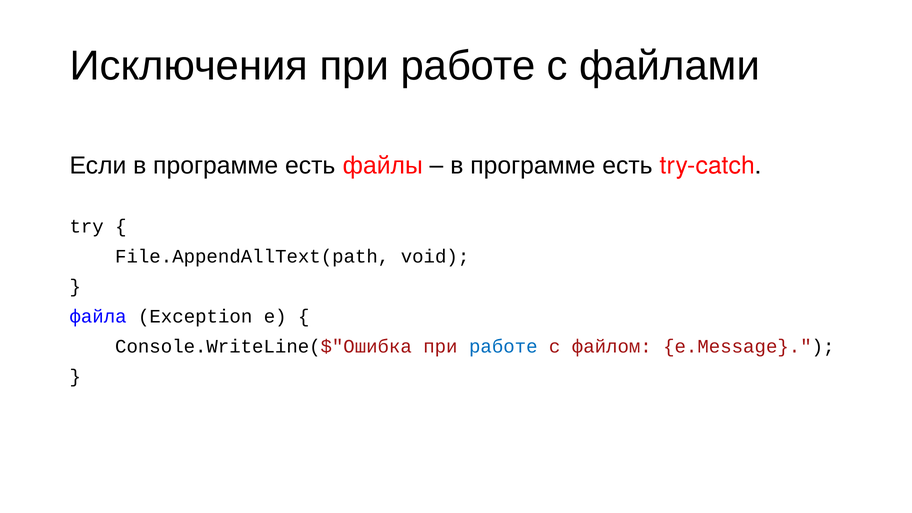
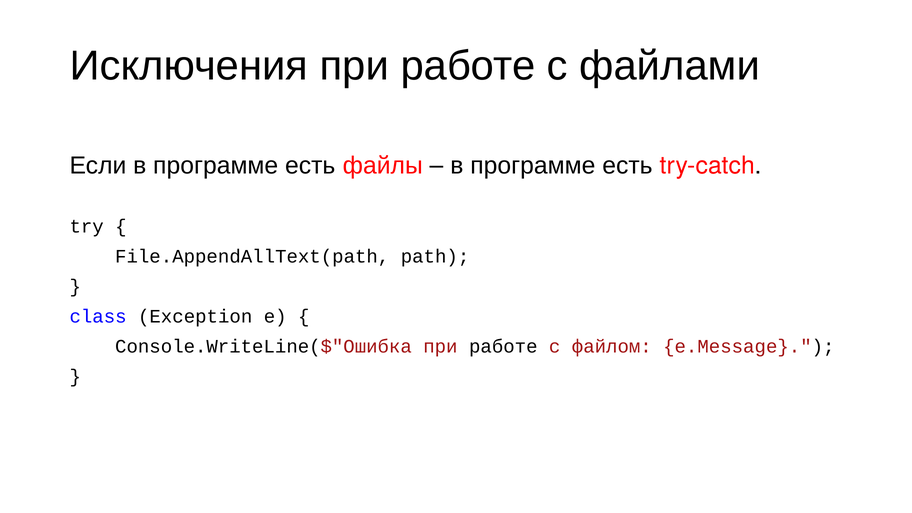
void: void -> path
файла: файла -> class
работе at (503, 347) colour: blue -> black
